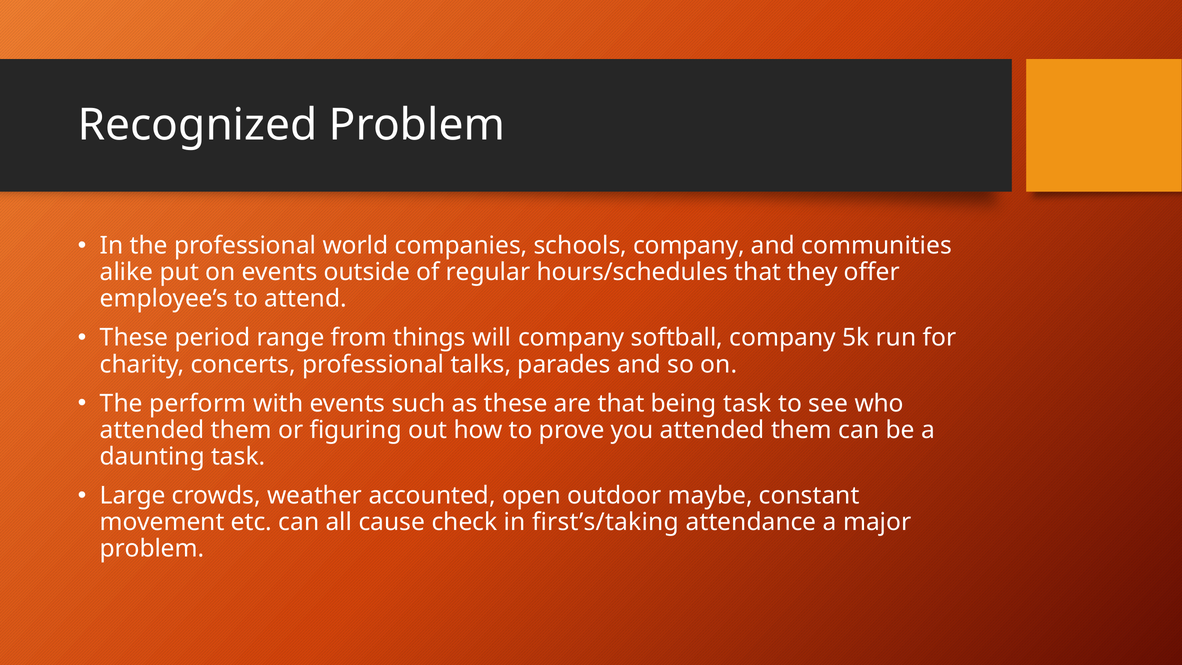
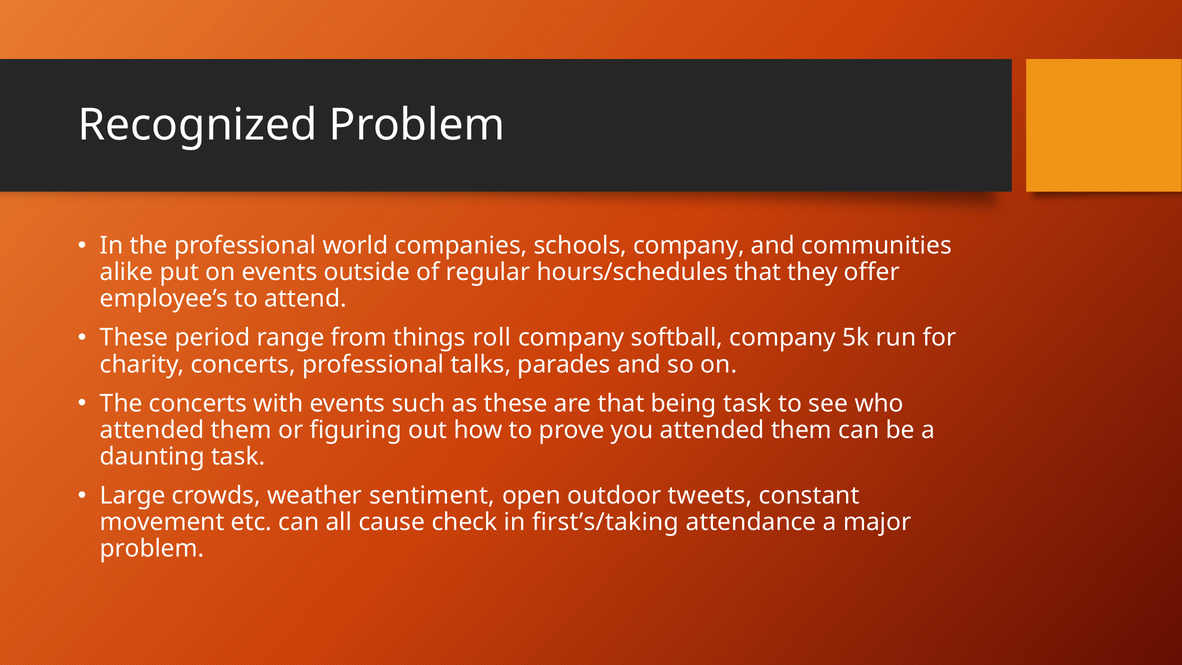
will: will -> roll
The perform: perform -> concerts
accounted: accounted -> sentiment
maybe: maybe -> tweets
